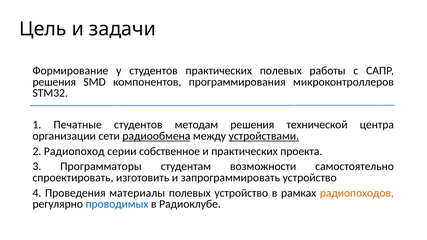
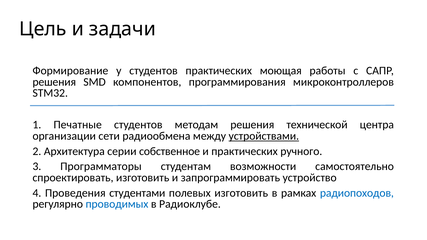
практических полевых: полевых -> моющая
радиообмена underline: present -> none
Радиопоход: Радиопоход -> Архитектура
проекта: проекта -> ручного
материалы: материалы -> студентами
полевых устройство: устройство -> изготовить
радиопоходов colour: orange -> blue
